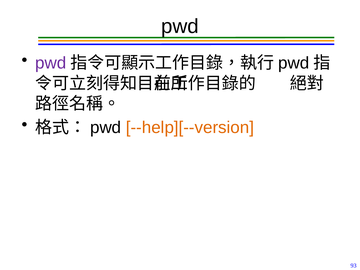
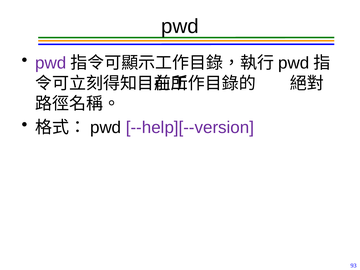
--help][--version colour: orange -> purple
